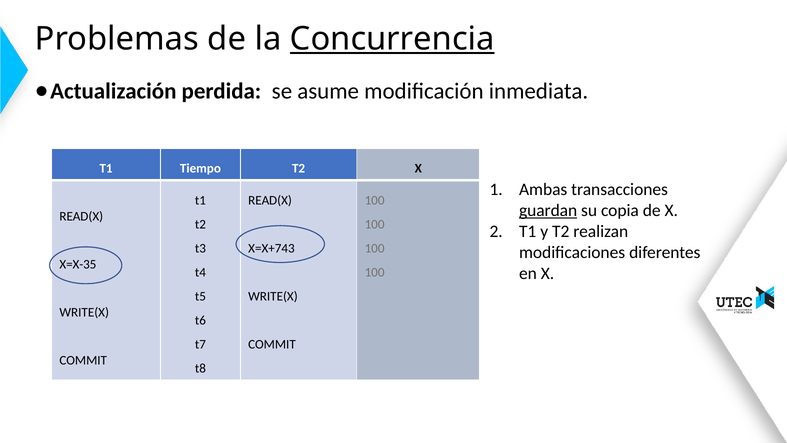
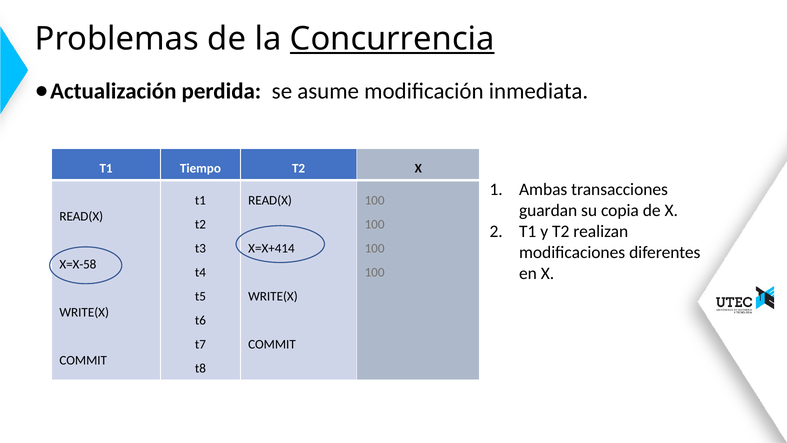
guardan underline: present -> none
X=X+743: X=X+743 -> X=X+414
X=X-35: X=X-35 -> X=X-58
